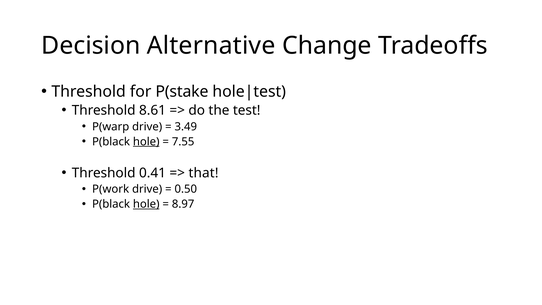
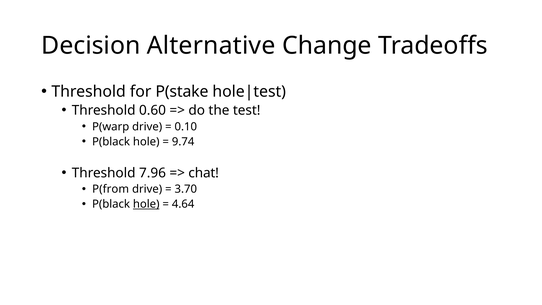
8.61: 8.61 -> 0.60
3.49: 3.49 -> 0.10
hole at (146, 142) underline: present -> none
7.55: 7.55 -> 9.74
0.41: 0.41 -> 7.96
that: that -> chat
P(work: P(work -> P(from
0.50: 0.50 -> 3.70
8.97: 8.97 -> 4.64
